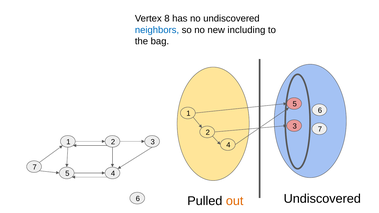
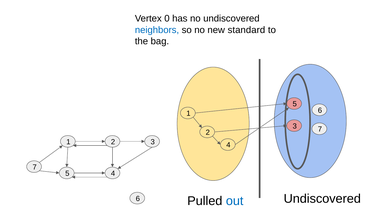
8: 8 -> 0
including: including -> standard
out colour: orange -> blue
